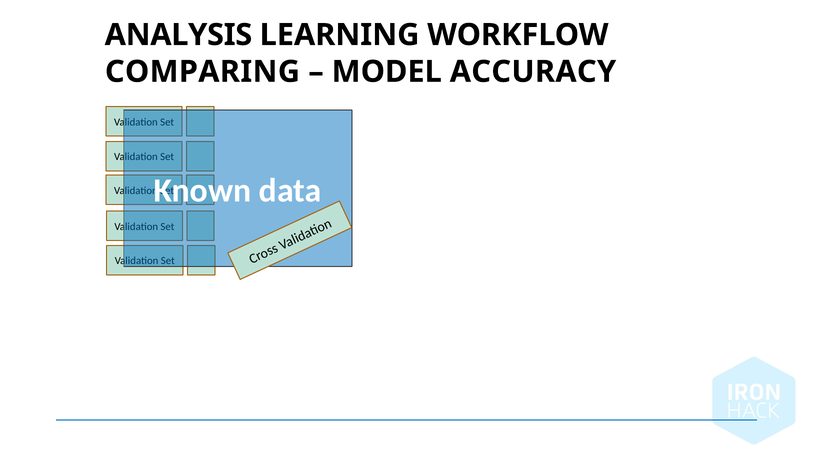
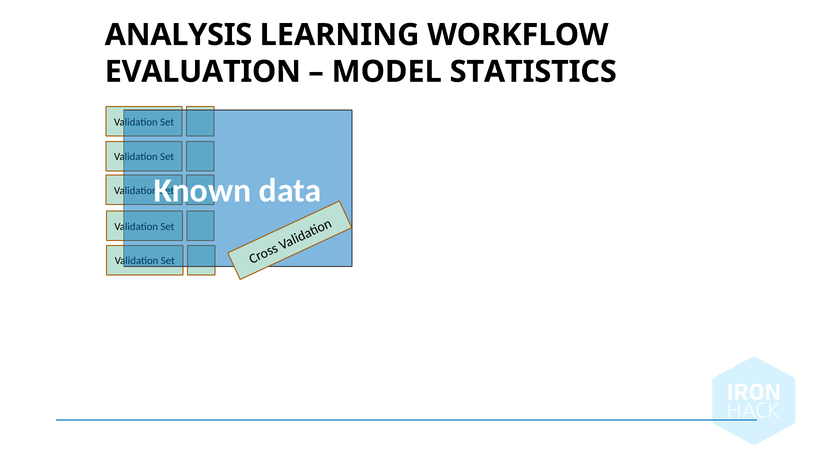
COMPARING: COMPARING -> EVALUATION
ACCURACY: ACCURACY -> STATISTICS
